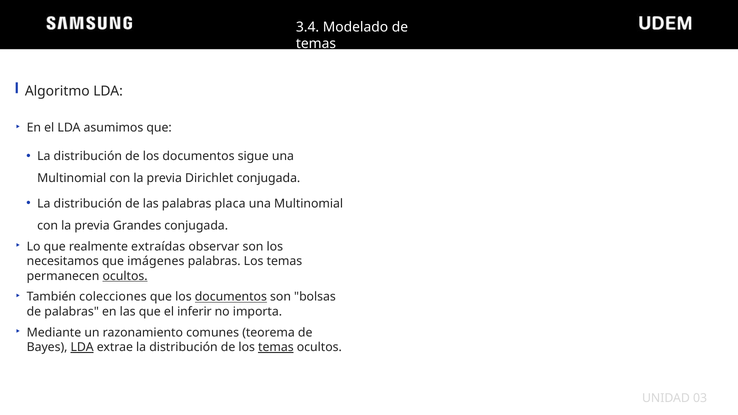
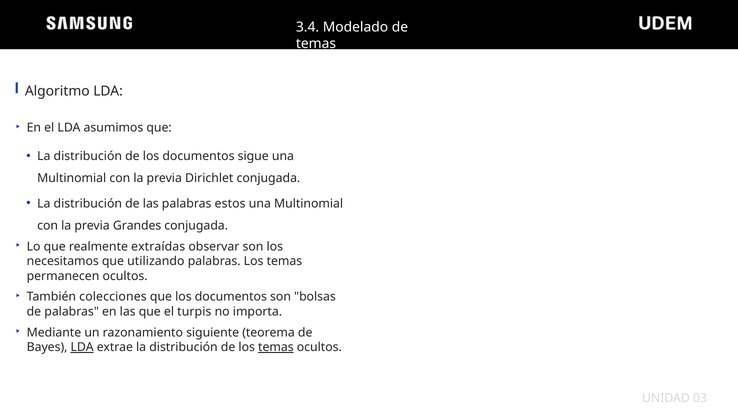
placa: placa -> estos
imágenes: imágenes -> utilizando
ocultos at (125, 276) underline: present -> none
documentos at (231, 297) underline: present -> none
inferir: inferir -> turpis
comunes: comunes -> siguiente
